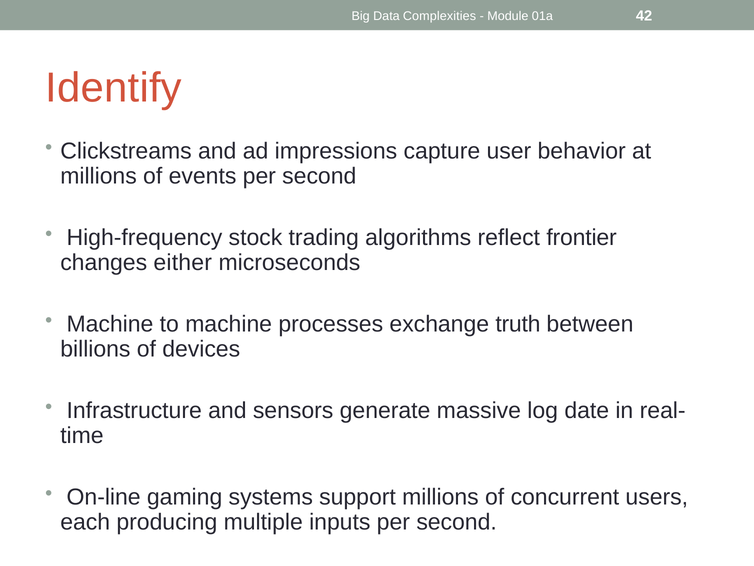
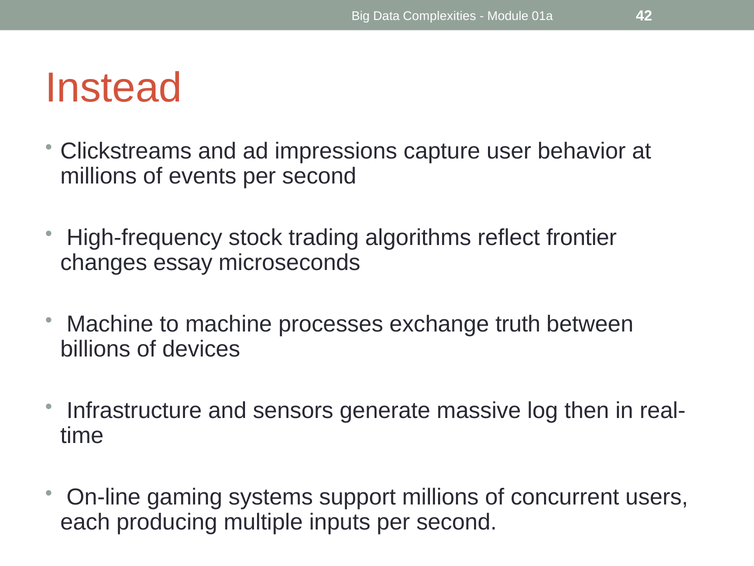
Identify: Identify -> Instead
either: either -> essay
date: date -> then
